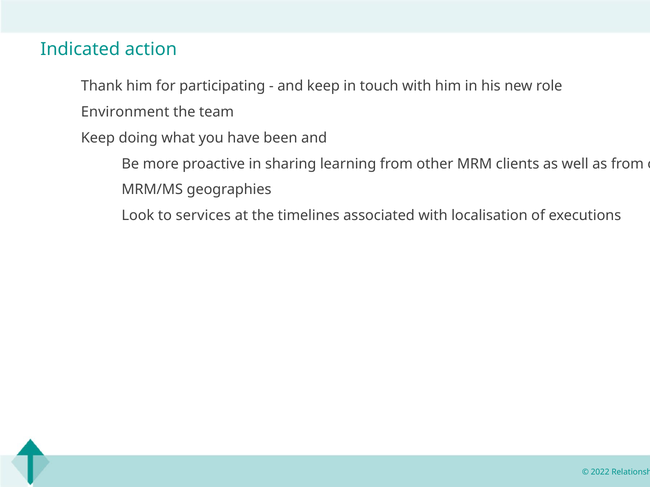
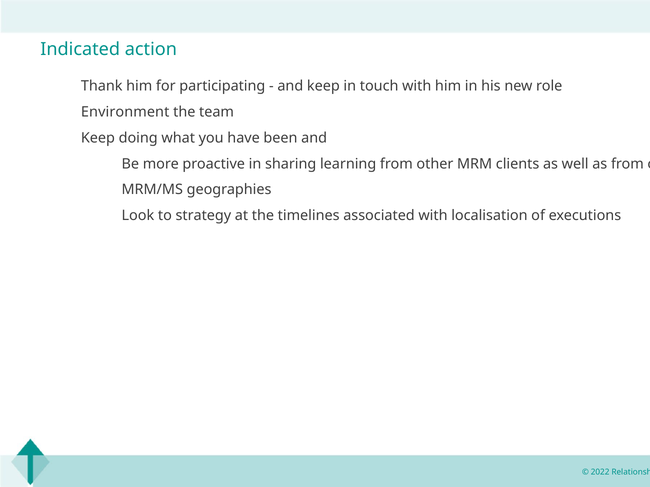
services: services -> strategy
